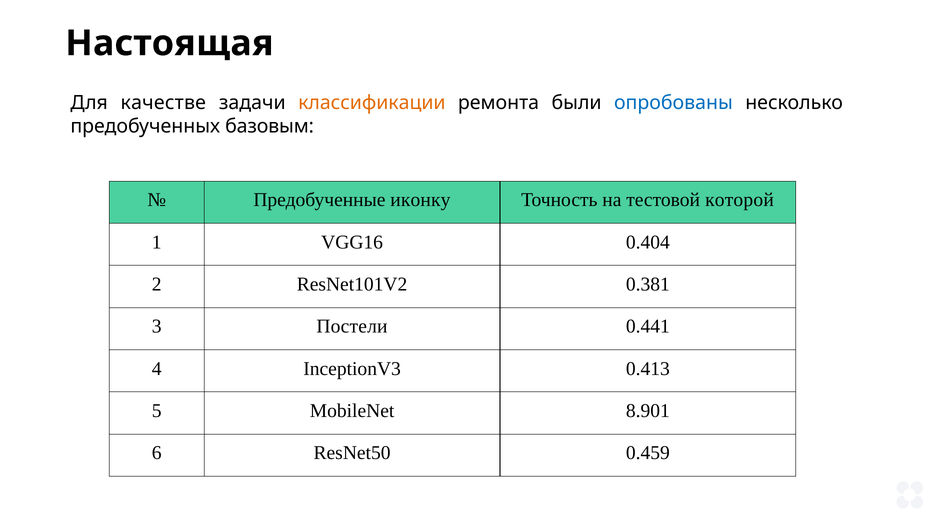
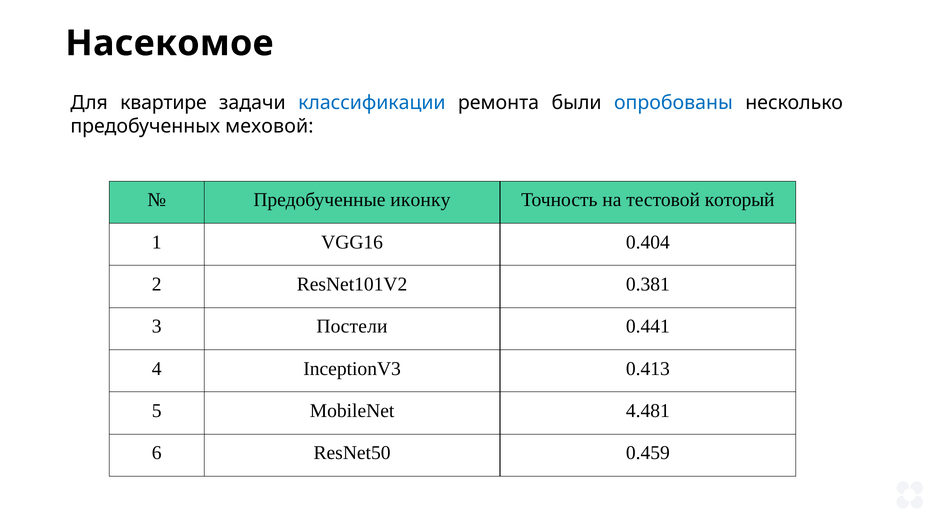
Настоящая: Настоящая -> Насекомое
качестве: качестве -> квартире
классификации colour: orange -> blue
базовым: базовым -> меховой
которой: которой -> который
8.901: 8.901 -> 4.481
